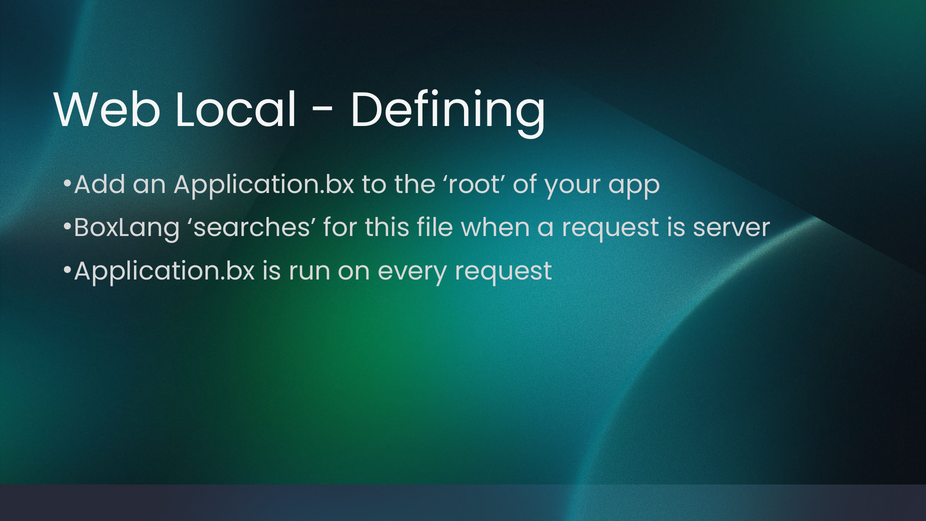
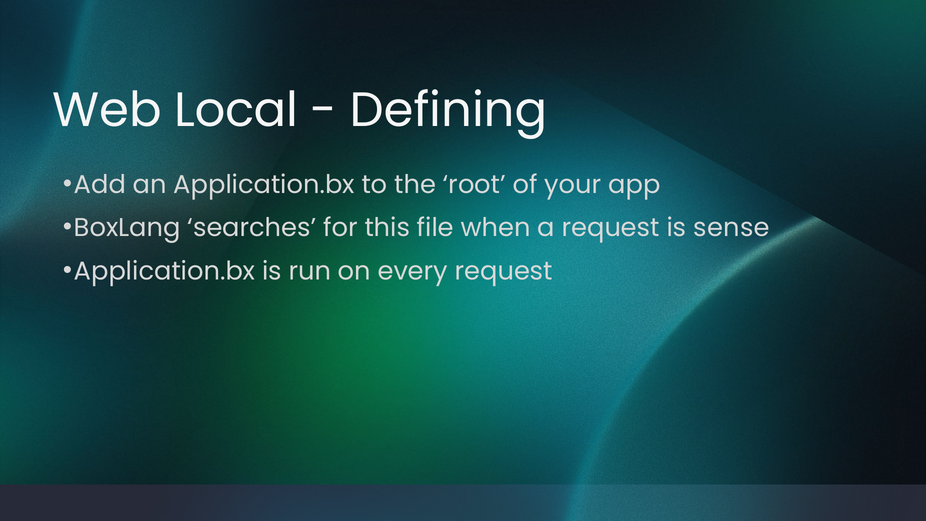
server: server -> sense
